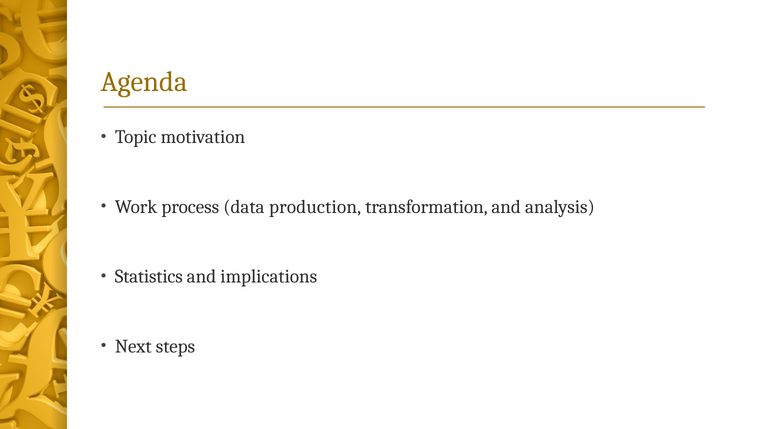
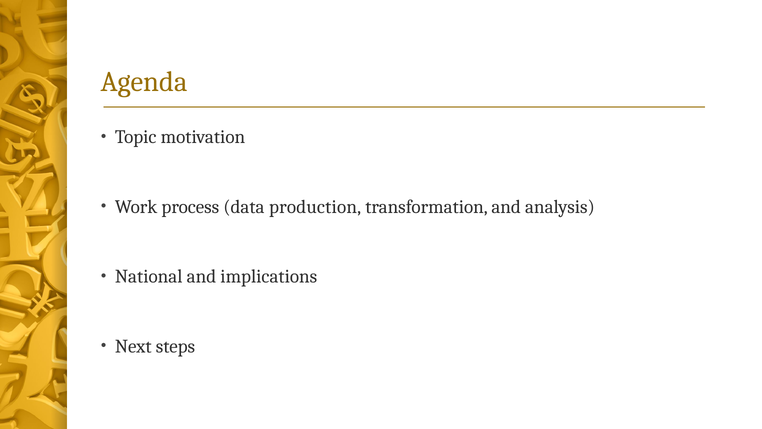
Statistics: Statistics -> National
